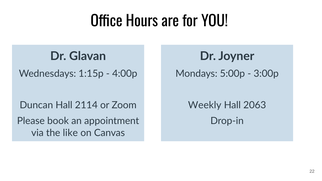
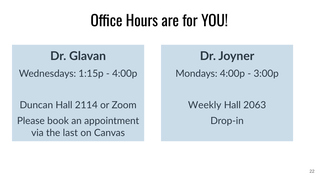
Mondays 5:00p: 5:00p -> 4:00p
like: like -> last
